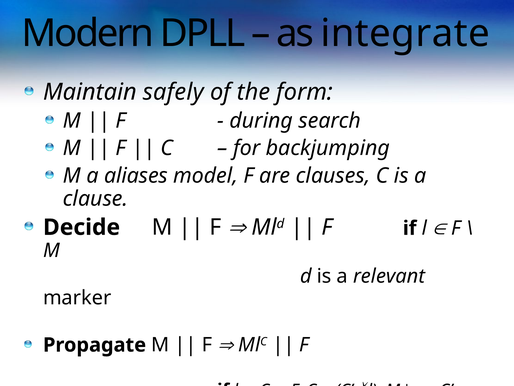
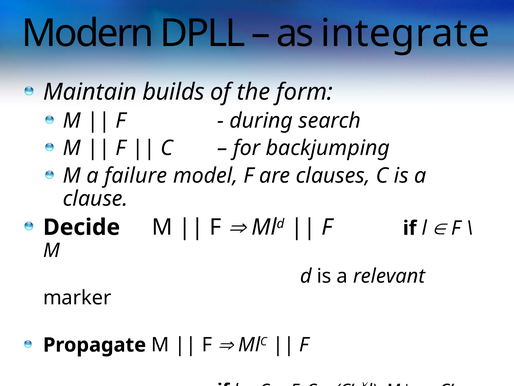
safely: safely -> builds
aliases: aliases -> failure
